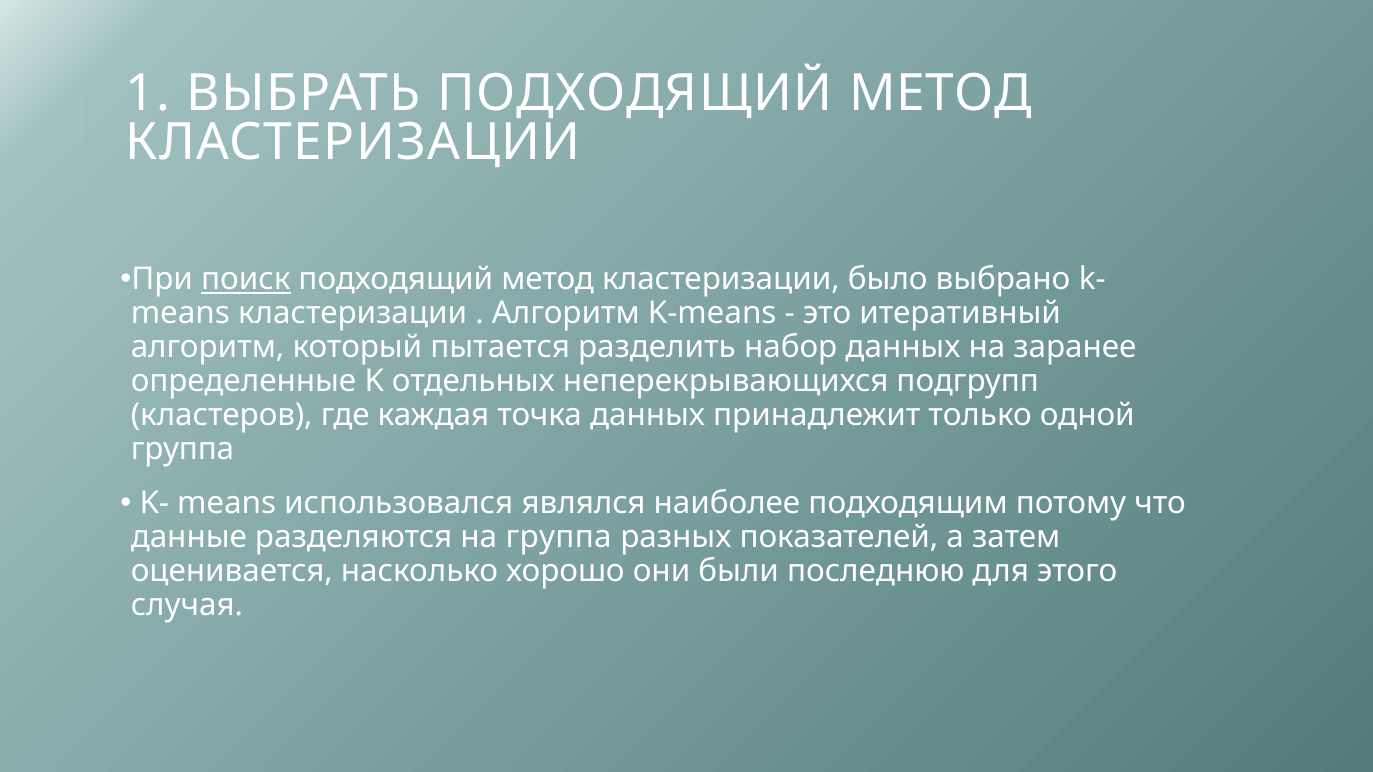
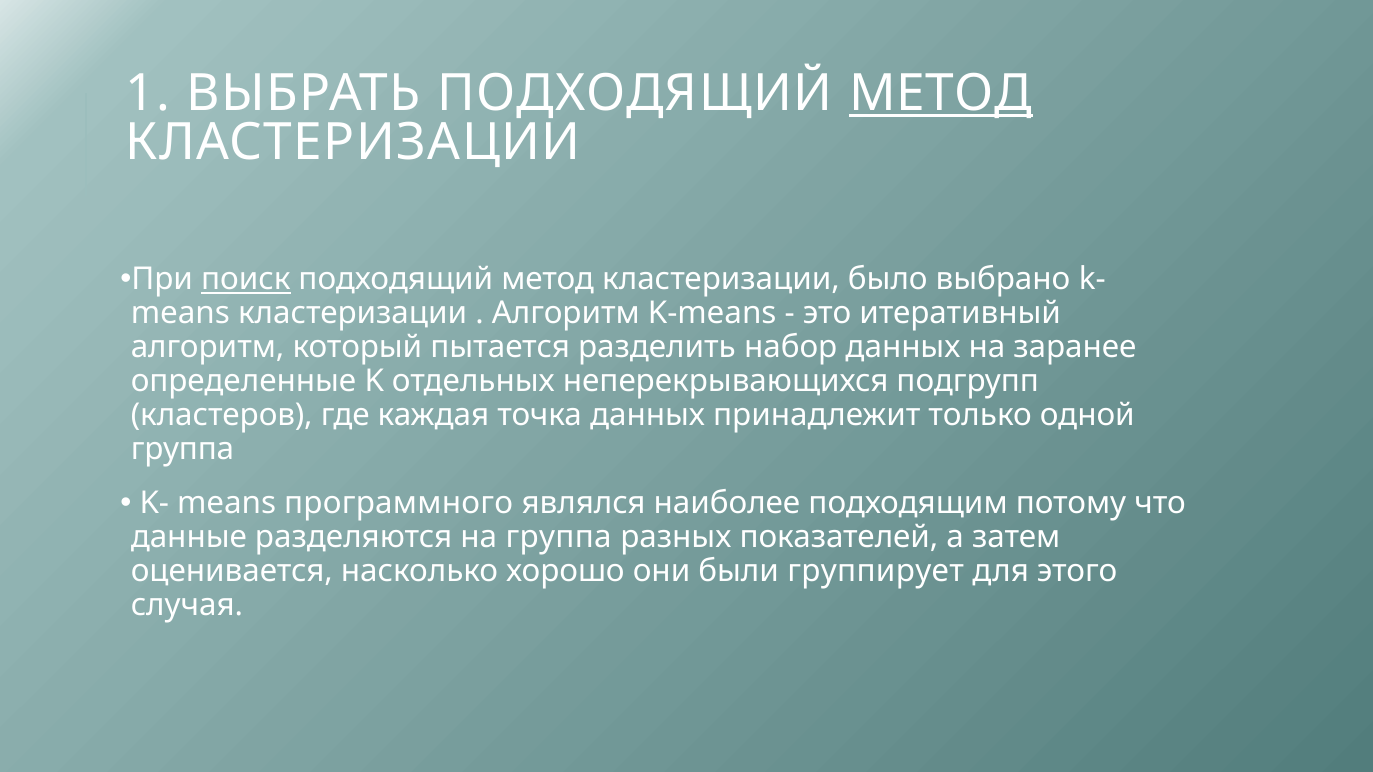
МЕТОД at (941, 94) underline: none -> present
использовался: использовался -> программного
последнюю: последнюю -> группирует
